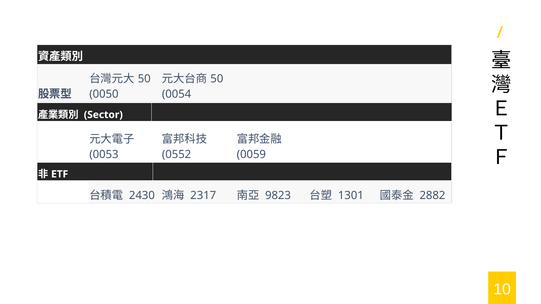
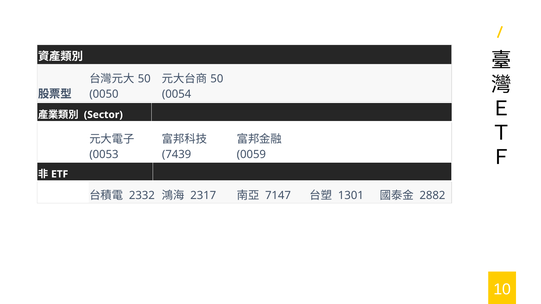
0552: 0552 -> 7439
2430: 2430 -> 2332
9823: 9823 -> 7147
